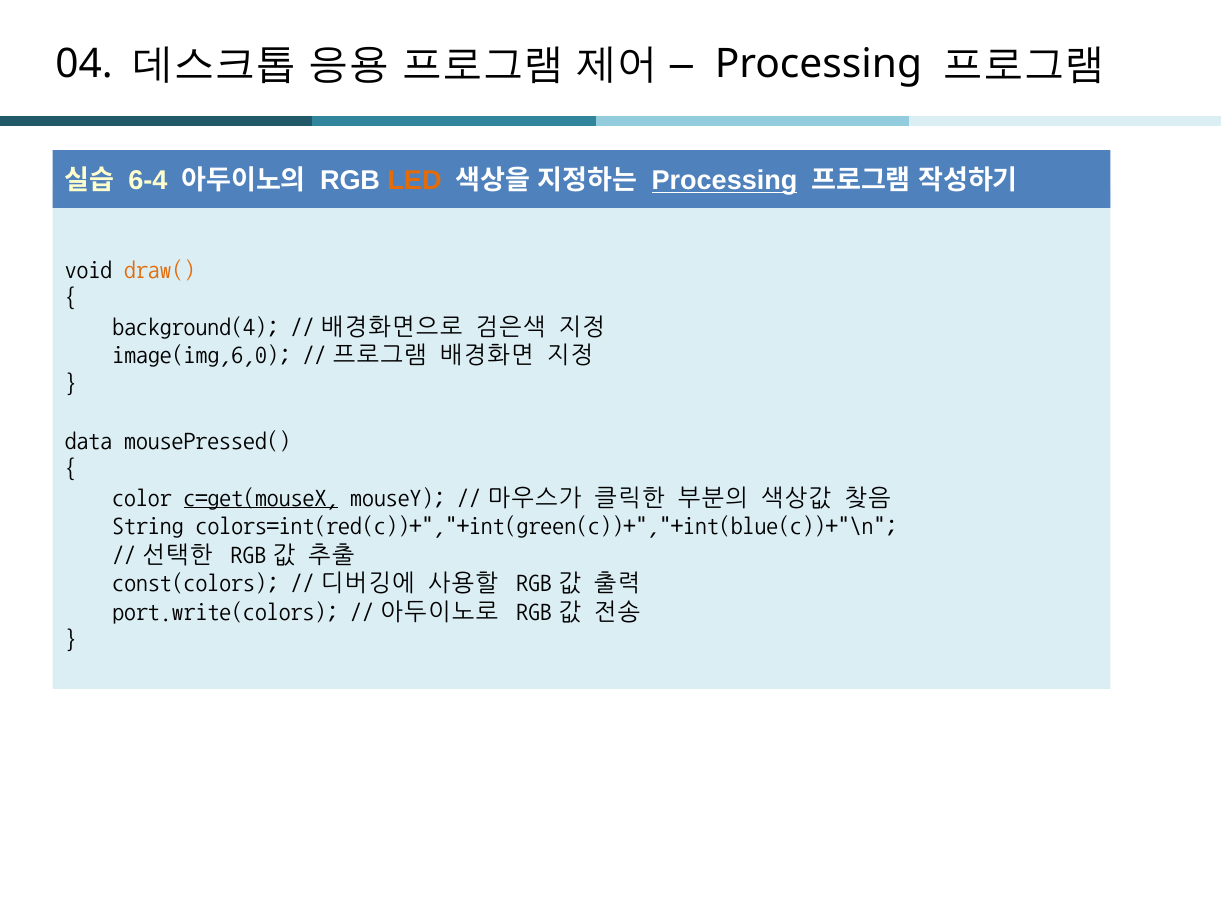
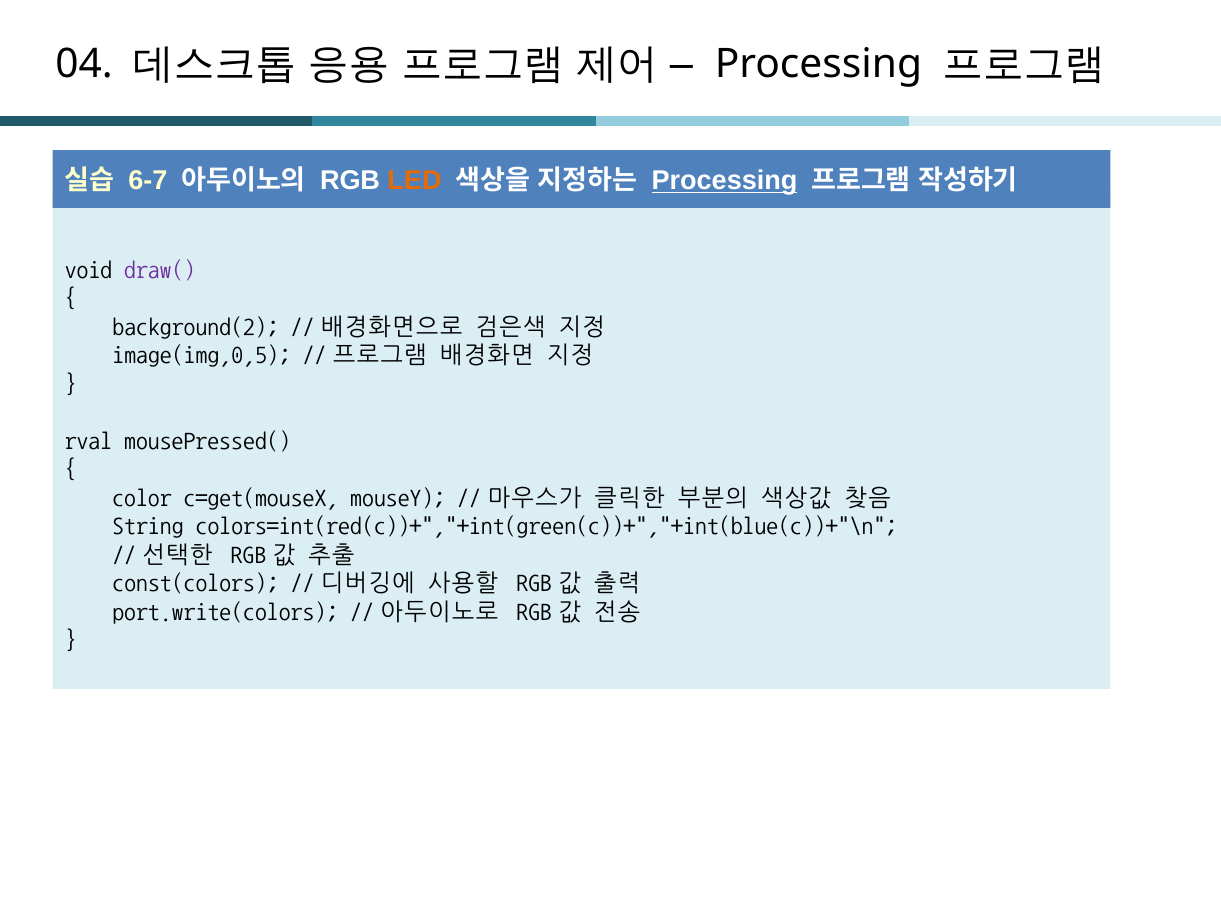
6-4: 6-4 -> 6-7
draw( colour: orange -> purple
background(4: background(4 -> background(2
image(img,6,0: image(img,6,0 -> image(img,0,5
data: data -> rval
c=get(mouseX underline: present -> none
